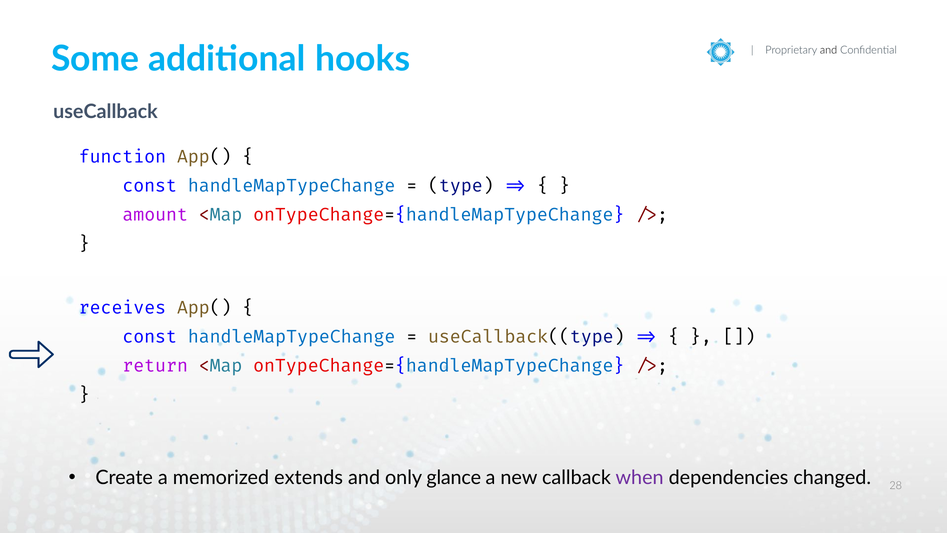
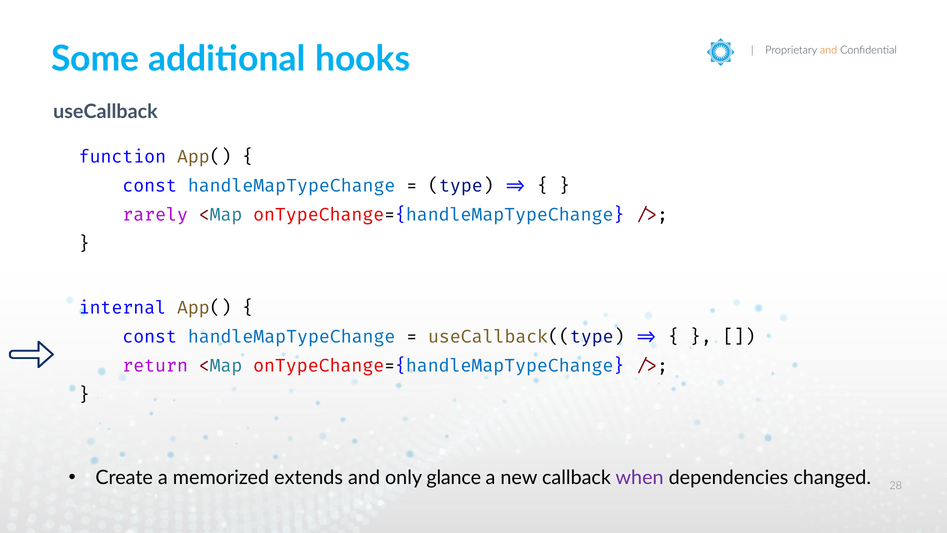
and at (829, 50) colour: black -> orange
amount: amount -> rarely
receives: receives -> internal
